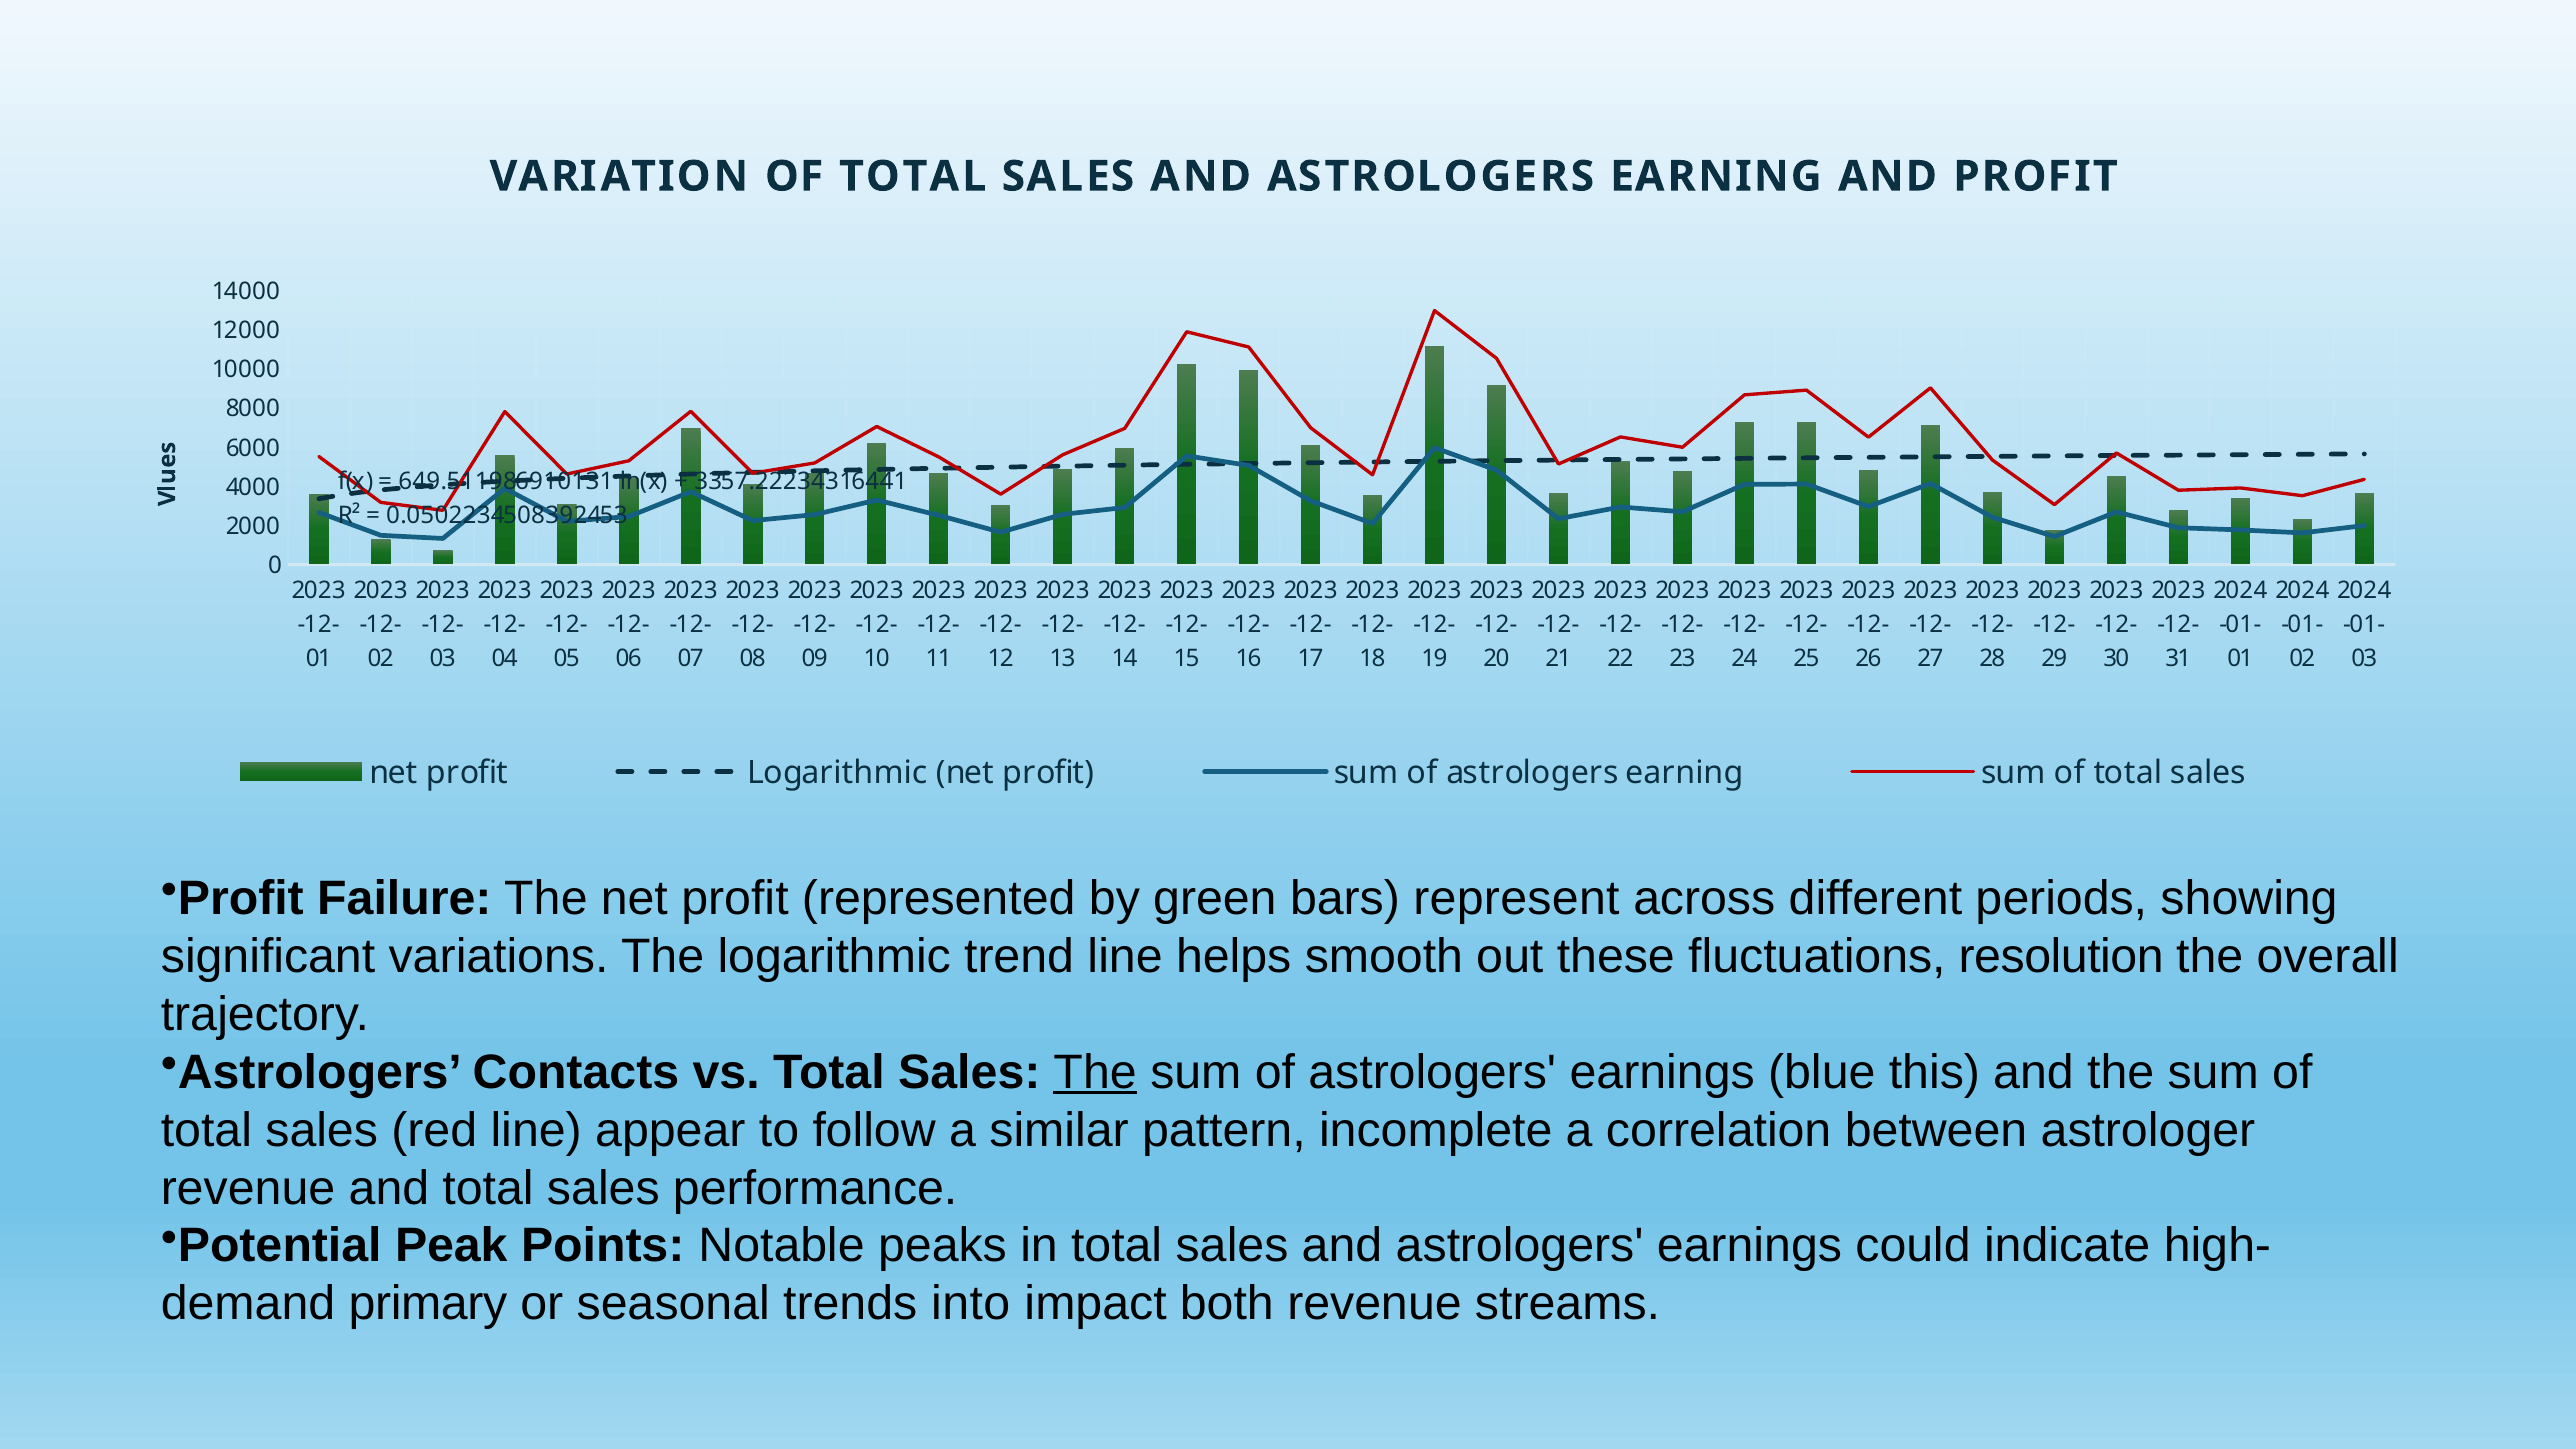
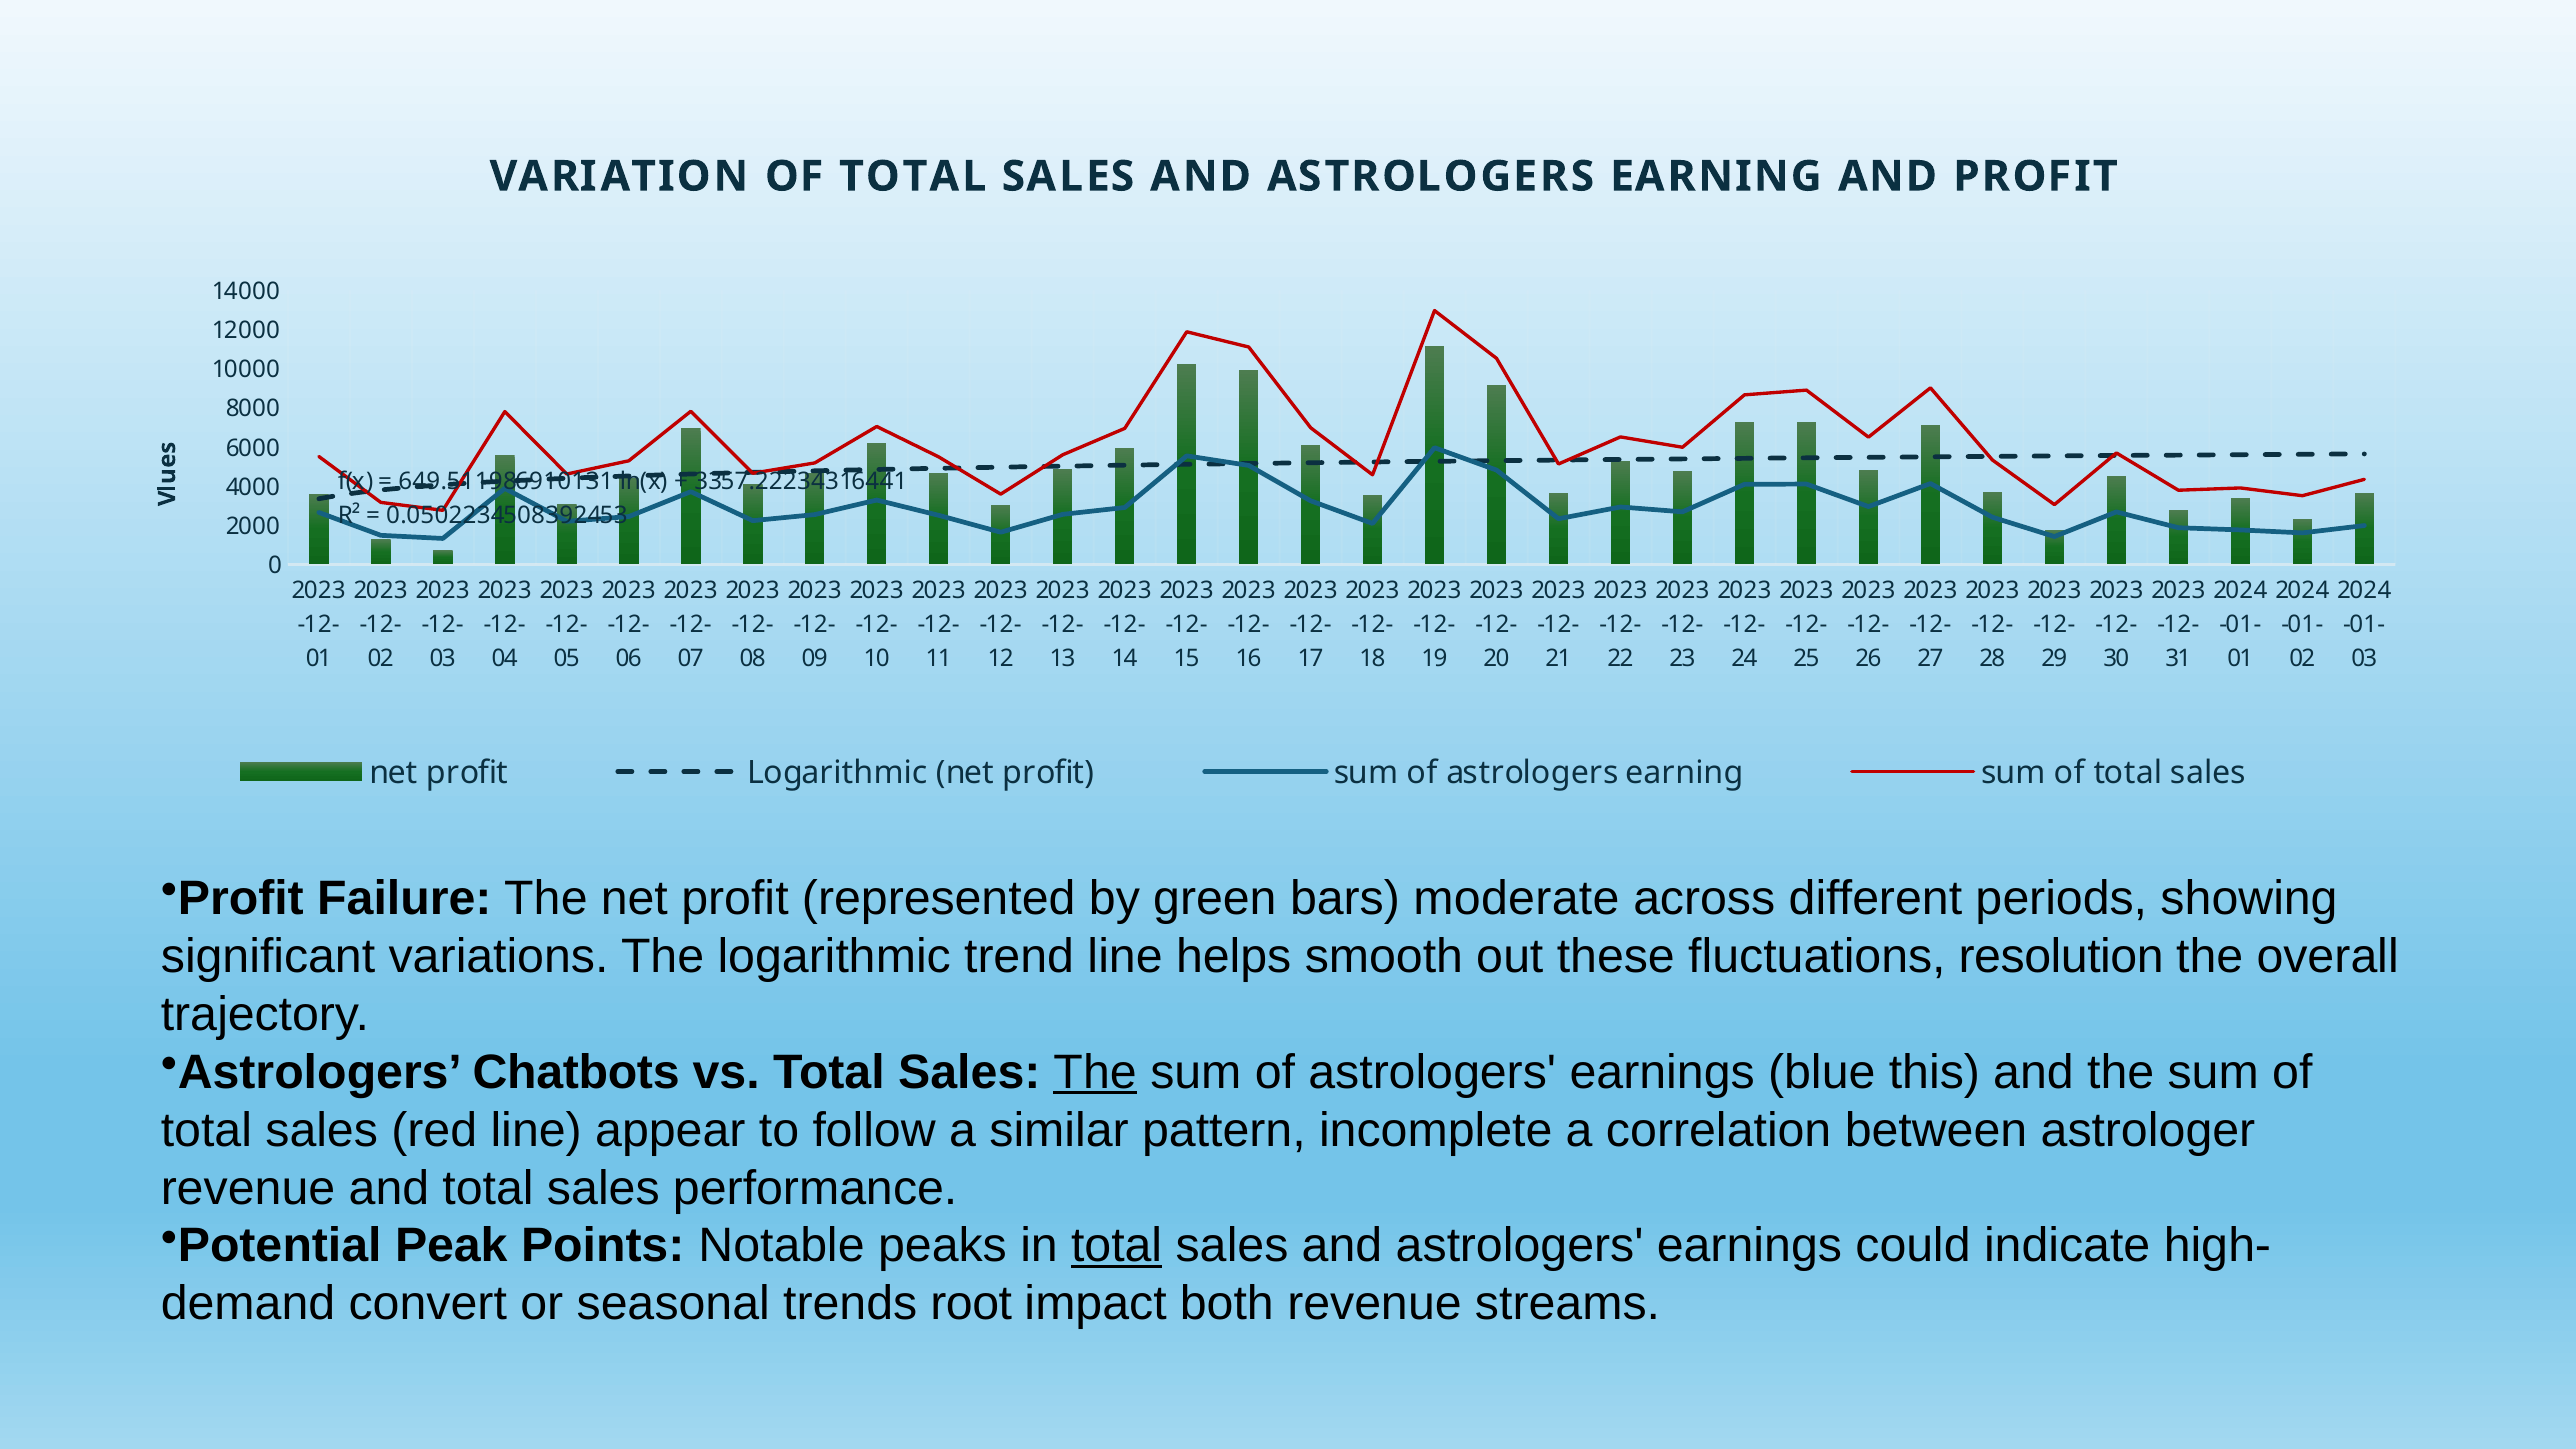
represent: represent -> moderate
Contacts: Contacts -> Chatbots
total at (1117, 1246) underline: none -> present
primary: primary -> convert
into: into -> root
